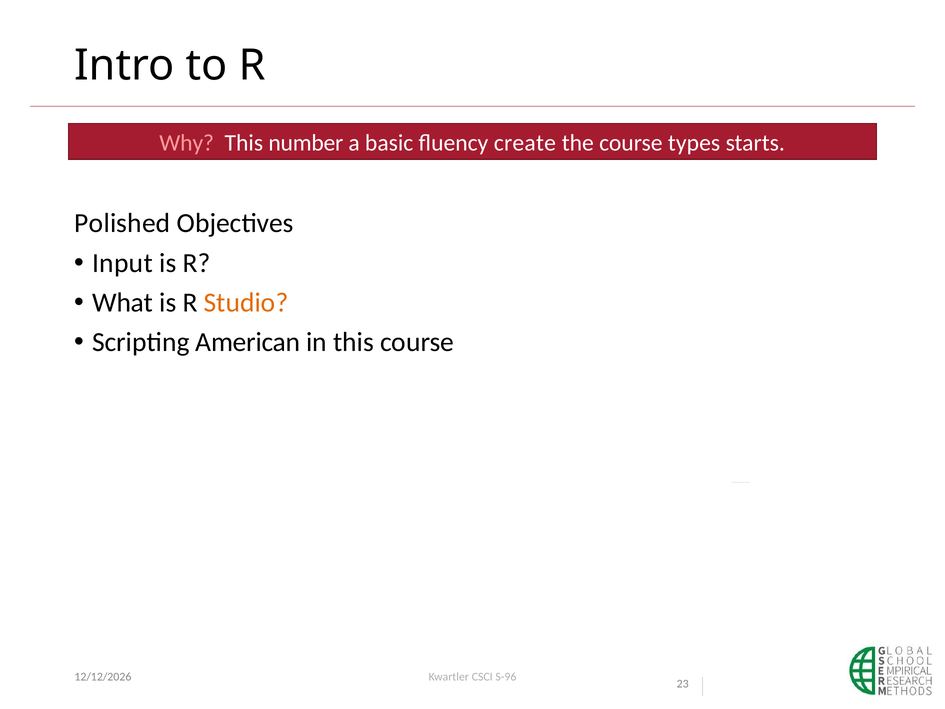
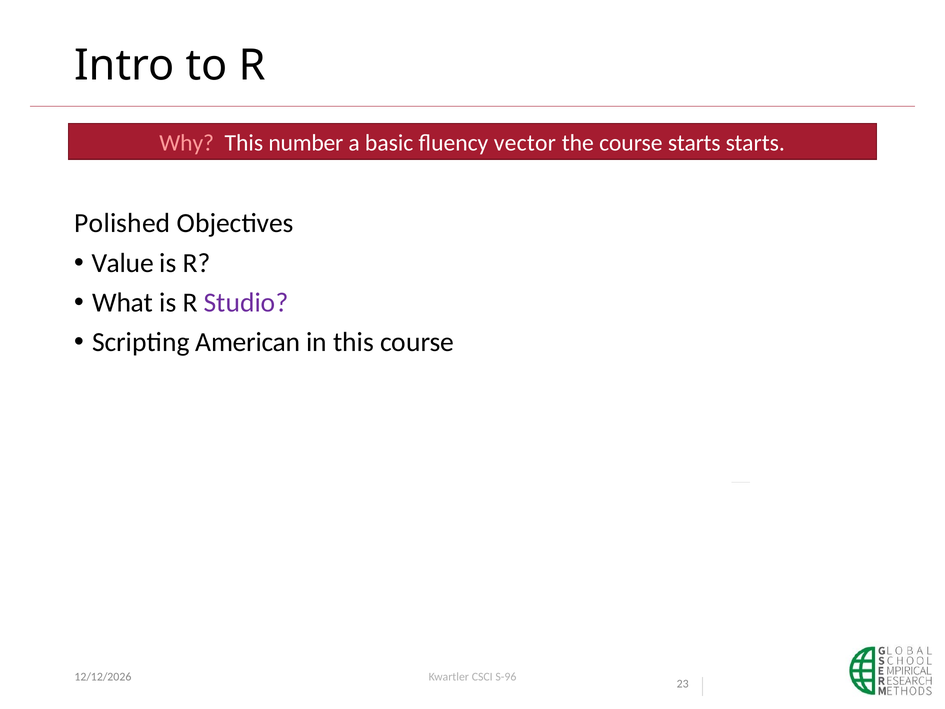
create: create -> vector
course types: types -> starts
Input: Input -> Value
Studio colour: orange -> purple
